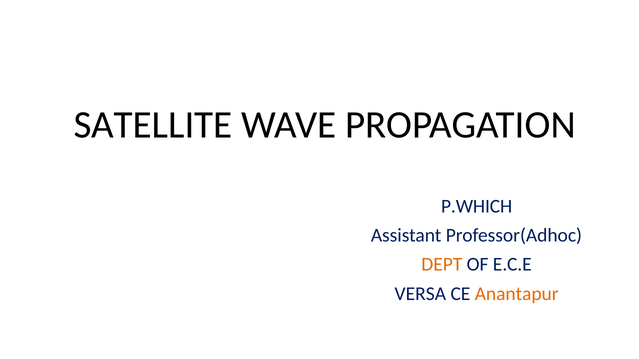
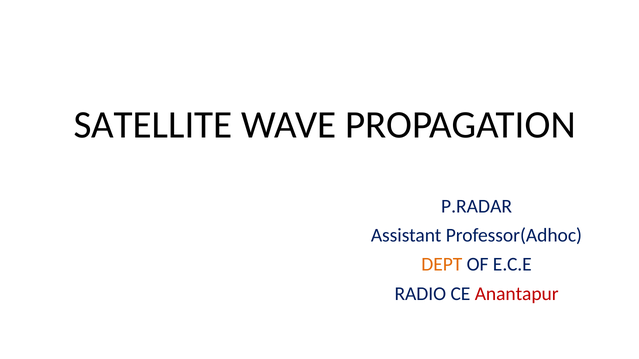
P.WHICH: P.WHICH -> P.RADAR
VERSA: VERSA -> RADIO
Anantapur colour: orange -> red
